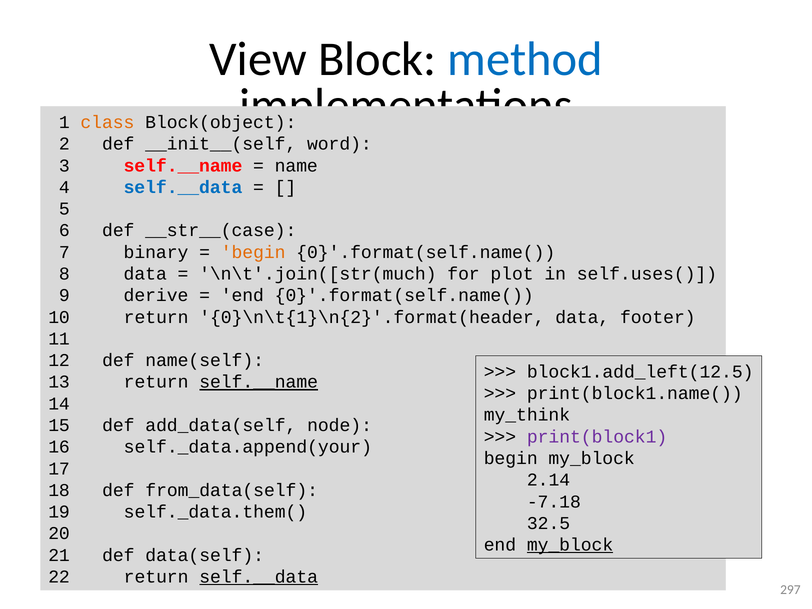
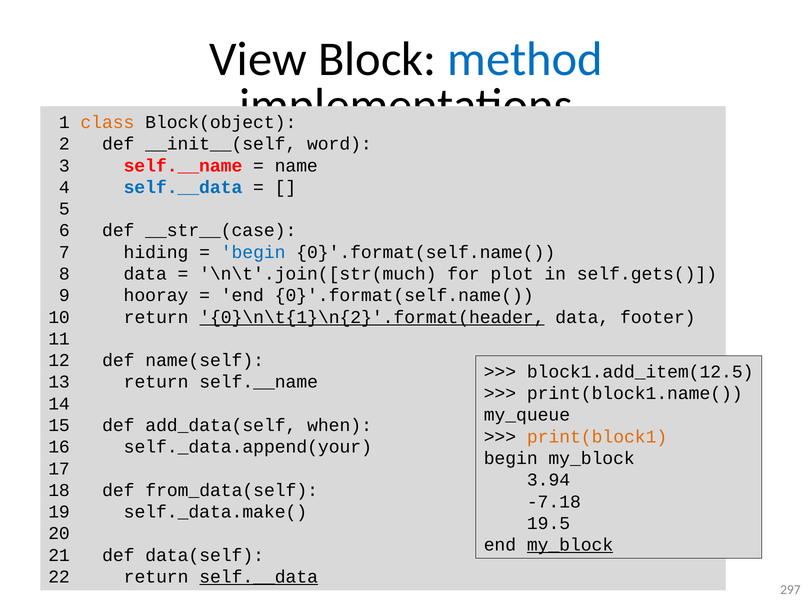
binary: binary -> hiding
begin at (253, 252) colour: orange -> blue
self.uses(: self.uses( -> self.gets(
derive: derive -> hooray
0}\n\t{1}\n{2}'.format(header underline: none -> present
block1.add_left(12.5: block1.add_left(12.5 -> block1.add_item(12.5
self.__name at (259, 382) underline: present -> none
my_think: my_think -> my_queue
node: node -> when
print(block1 colour: purple -> orange
2.14: 2.14 -> 3.94
self._data.them(: self._data.them( -> self._data.make(
32.5: 32.5 -> 19.5
